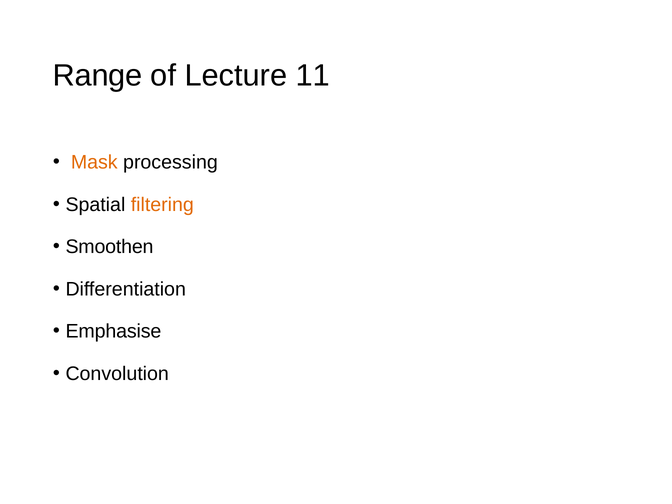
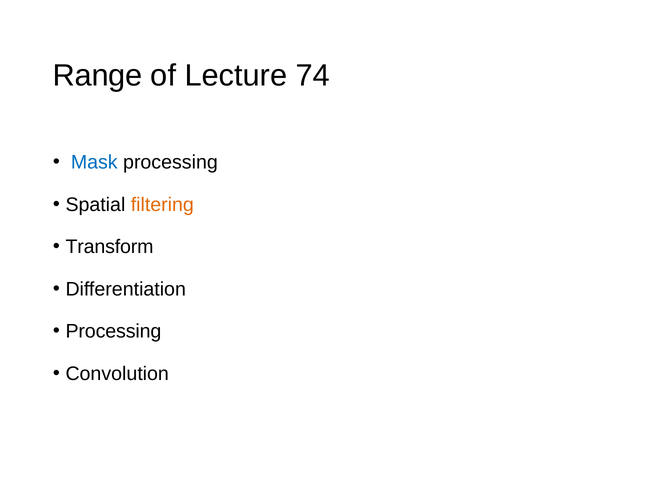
11: 11 -> 74
Mask colour: orange -> blue
Smoothen: Smoothen -> Transform
Emphasise at (113, 332): Emphasise -> Processing
